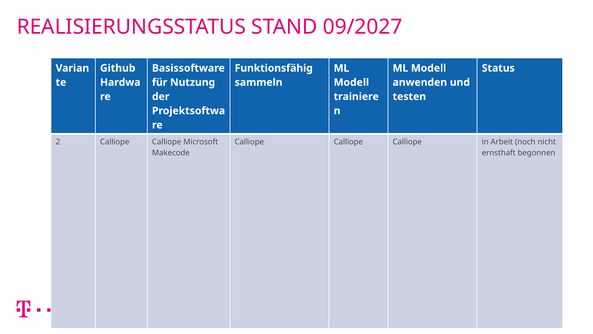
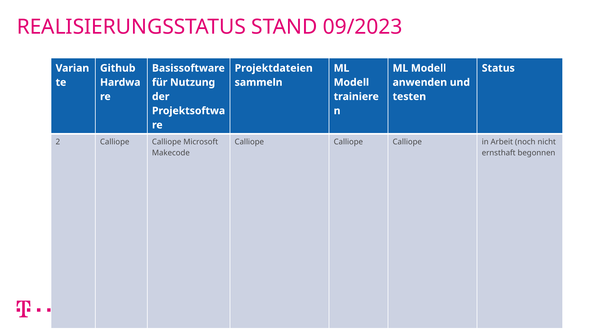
09/2027: 09/2027 -> 09/2023
Funktionsfähig: Funktionsfähig -> Projektdateien
